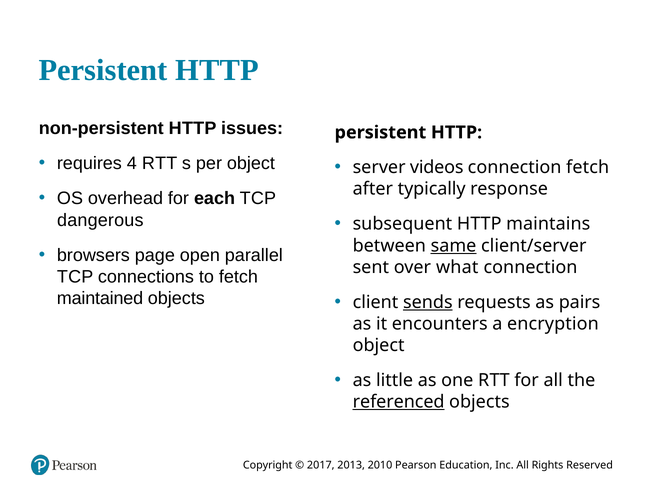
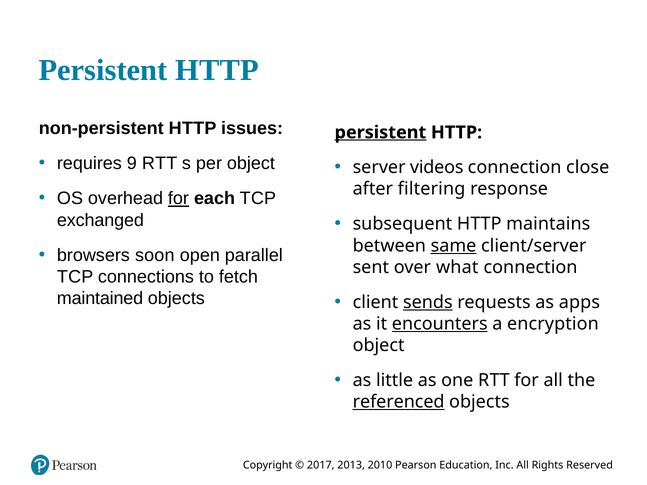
persistent at (380, 133) underline: none -> present
4: 4 -> 9
connection fetch: fetch -> close
typically: typically -> filtering
for at (178, 199) underline: none -> present
dangerous: dangerous -> exchanged
page: page -> soon
pairs: pairs -> apps
encounters underline: none -> present
